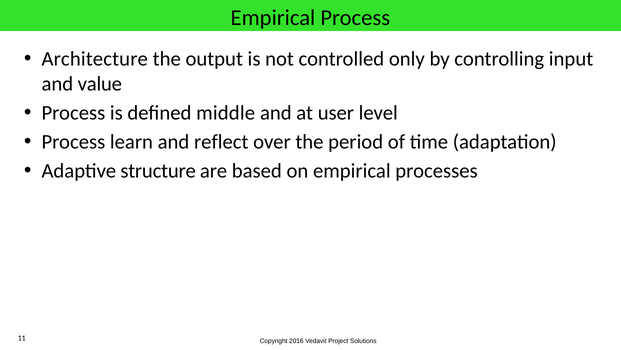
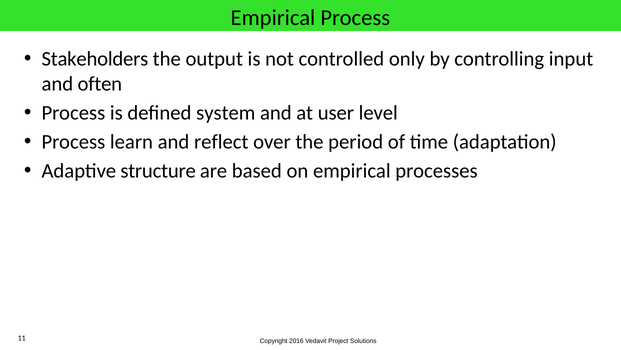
Architecture: Architecture -> Stakeholders
value: value -> often
middle: middle -> system
